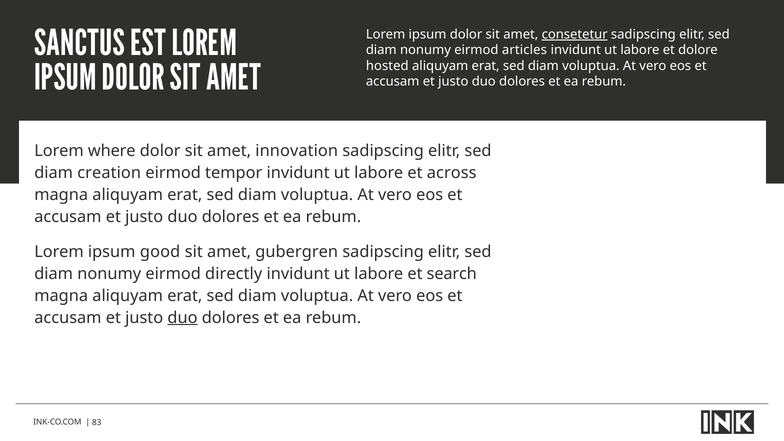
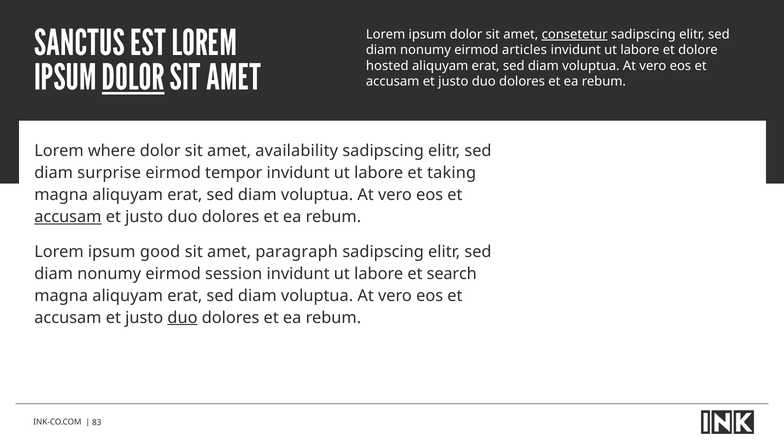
DOLOR at (133, 78) underline: none -> present
innovation: innovation -> availability
creation: creation -> surprise
across: across -> taking
accusam at (68, 217) underline: none -> present
gubergren: gubergren -> paragraph
directly: directly -> session
